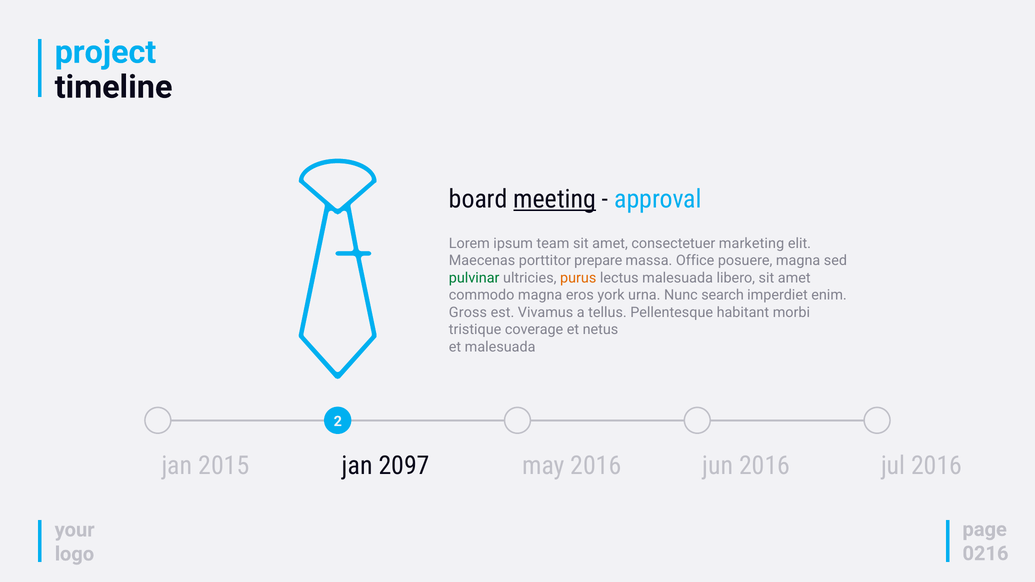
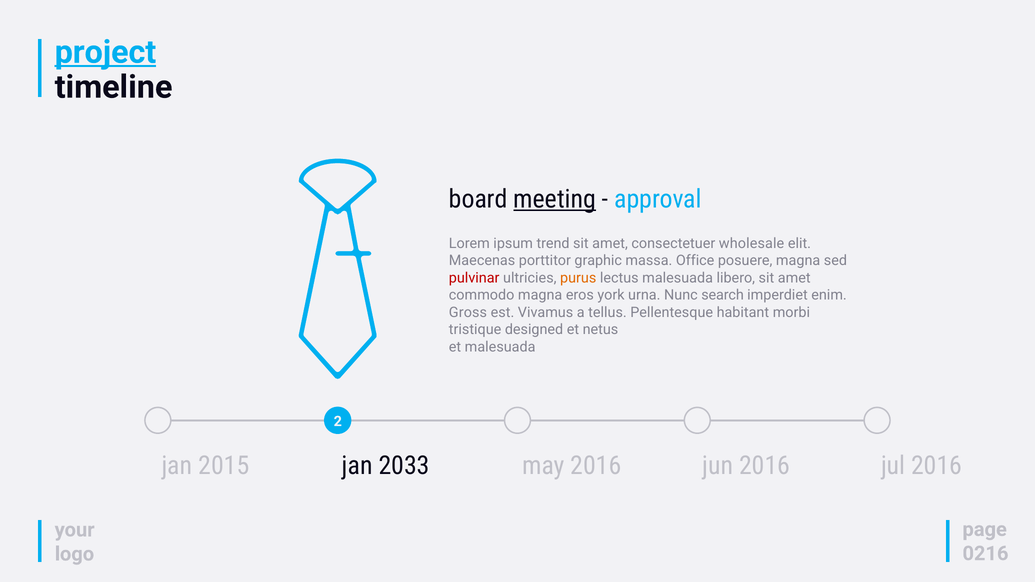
project underline: none -> present
team: team -> trend
marketing: marketing -> wholesale
prepare: prepare -> graphic
pulvinar colour: green -> red
coverage: coverage -> designed
2097: 2097 -> 2033
